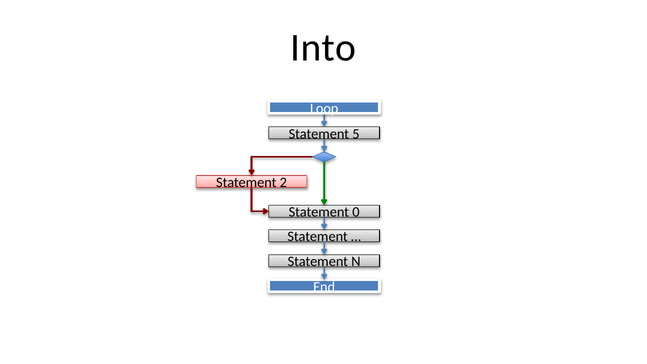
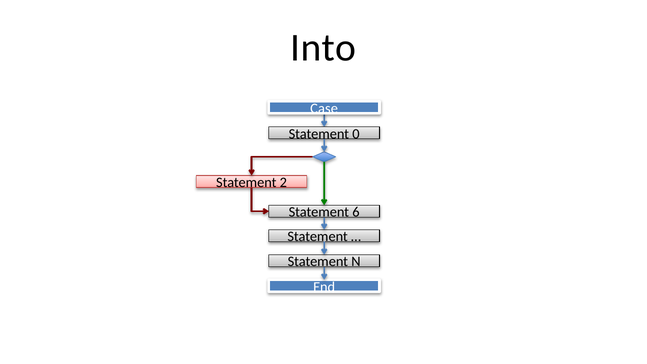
Loop: Loop -> Case
5: 5 -> 0
0: 0 -> 6
